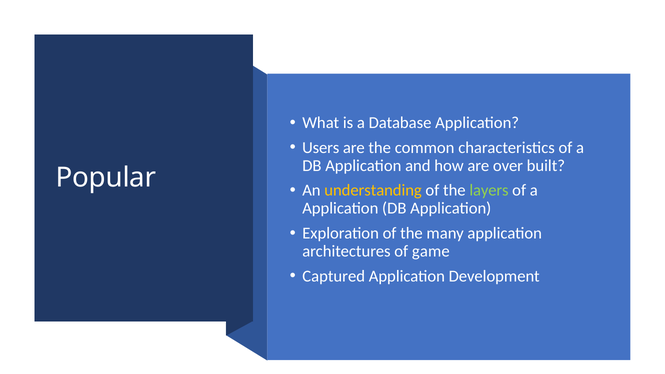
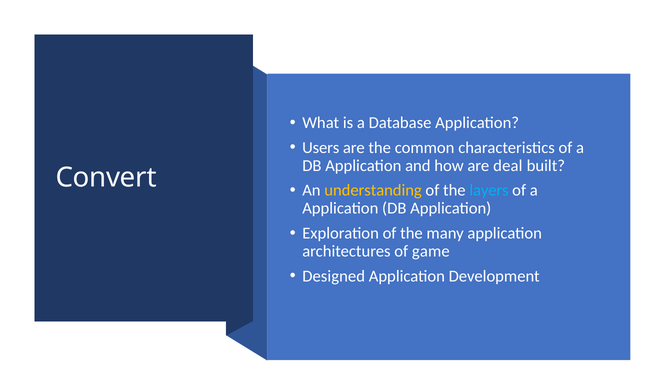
over: over -> deal
Popular: Popular -> Convert
layers colour: light green -> light blue
Captured: Captured -> Designed
